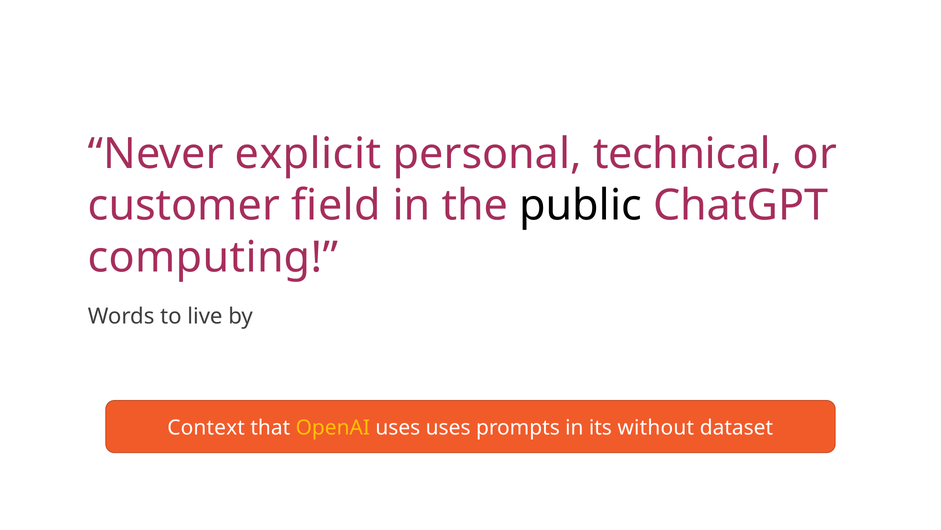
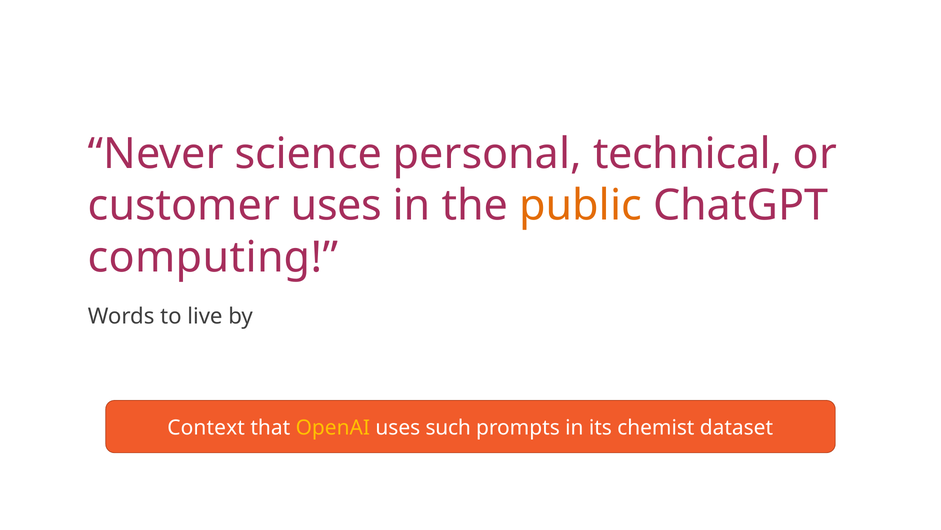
explicit: explicit -> science
customer field: field -> uses
public colour: black -> orange
uses uses: uses -> such
without: without -> chemist
